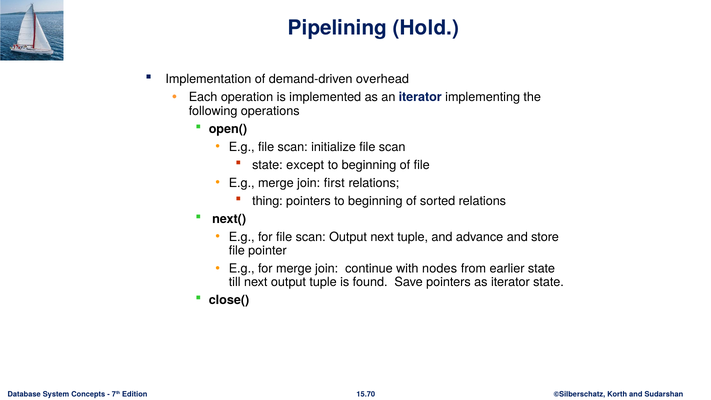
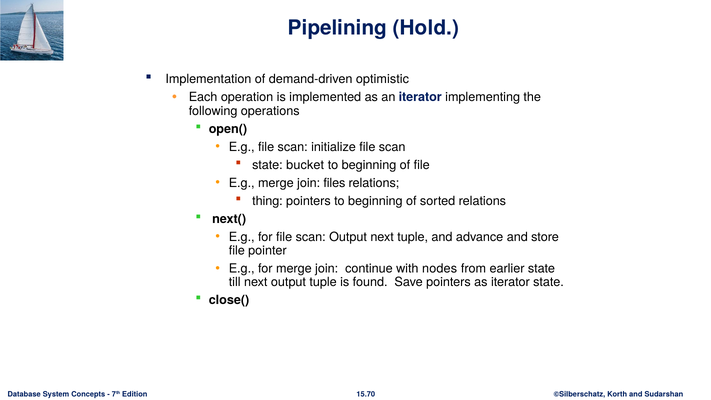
overhead: overhead -> optimistic
except: except -> bucket
first: first -> files
